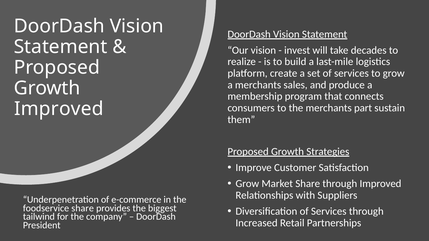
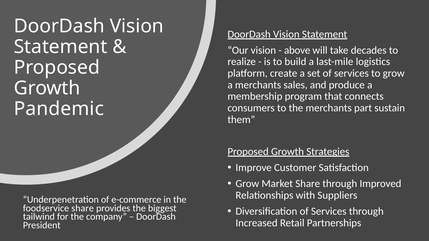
invest: invest -> above
Improved at (59, 109): Improved -> Pandemic
